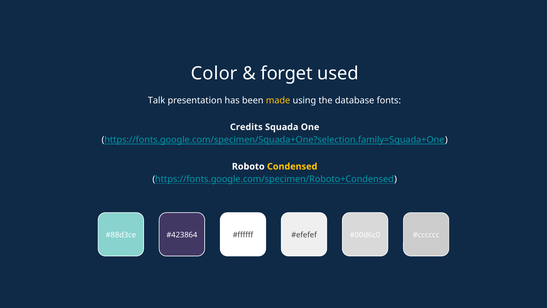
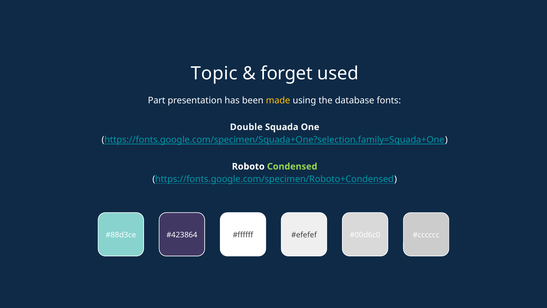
Color: Color -> Topic
Talk: Talk -> Part
Credits: Credits -> Double
Condensed colour: yellow -> light green
